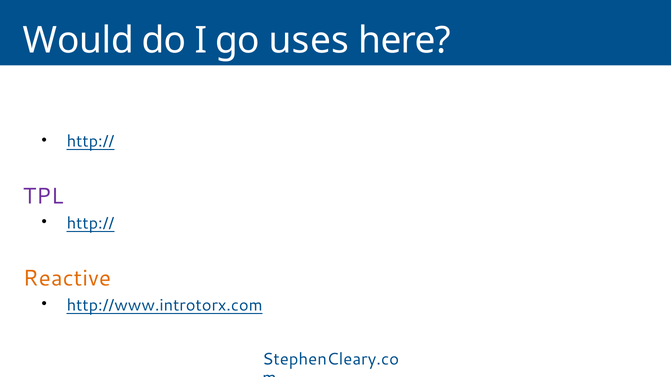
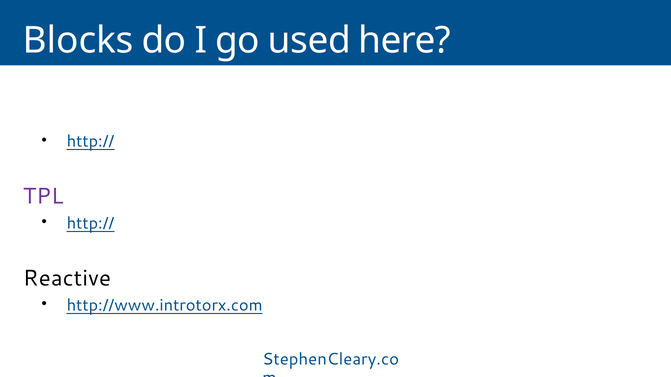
Would: Would -> Blocks
uses: uses -> used
Reactive colour: orange -> black
